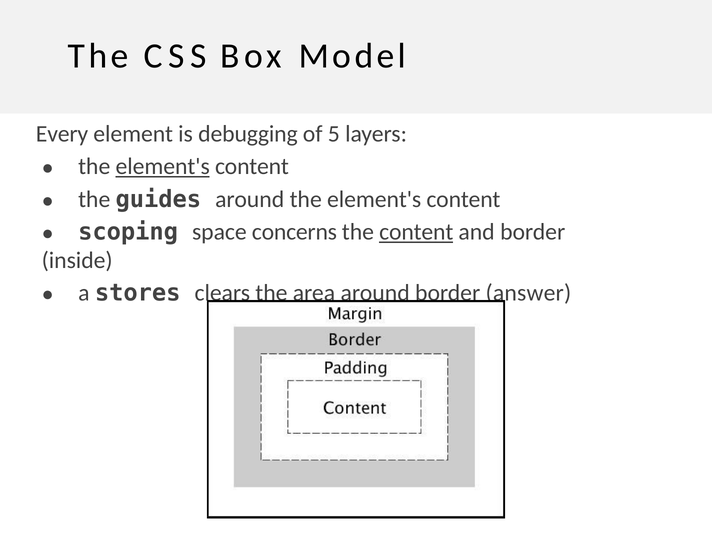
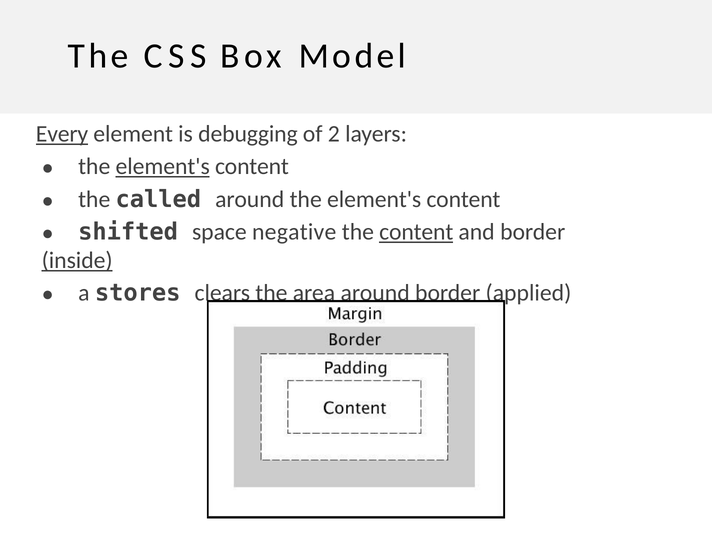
Every underline: none -> present
5: 5 -> 2
guides: guides -> called
scoping: scoping -> shifted
concerns: concerns -> negative
inside underline: none -> present
answer: answer -> applied
